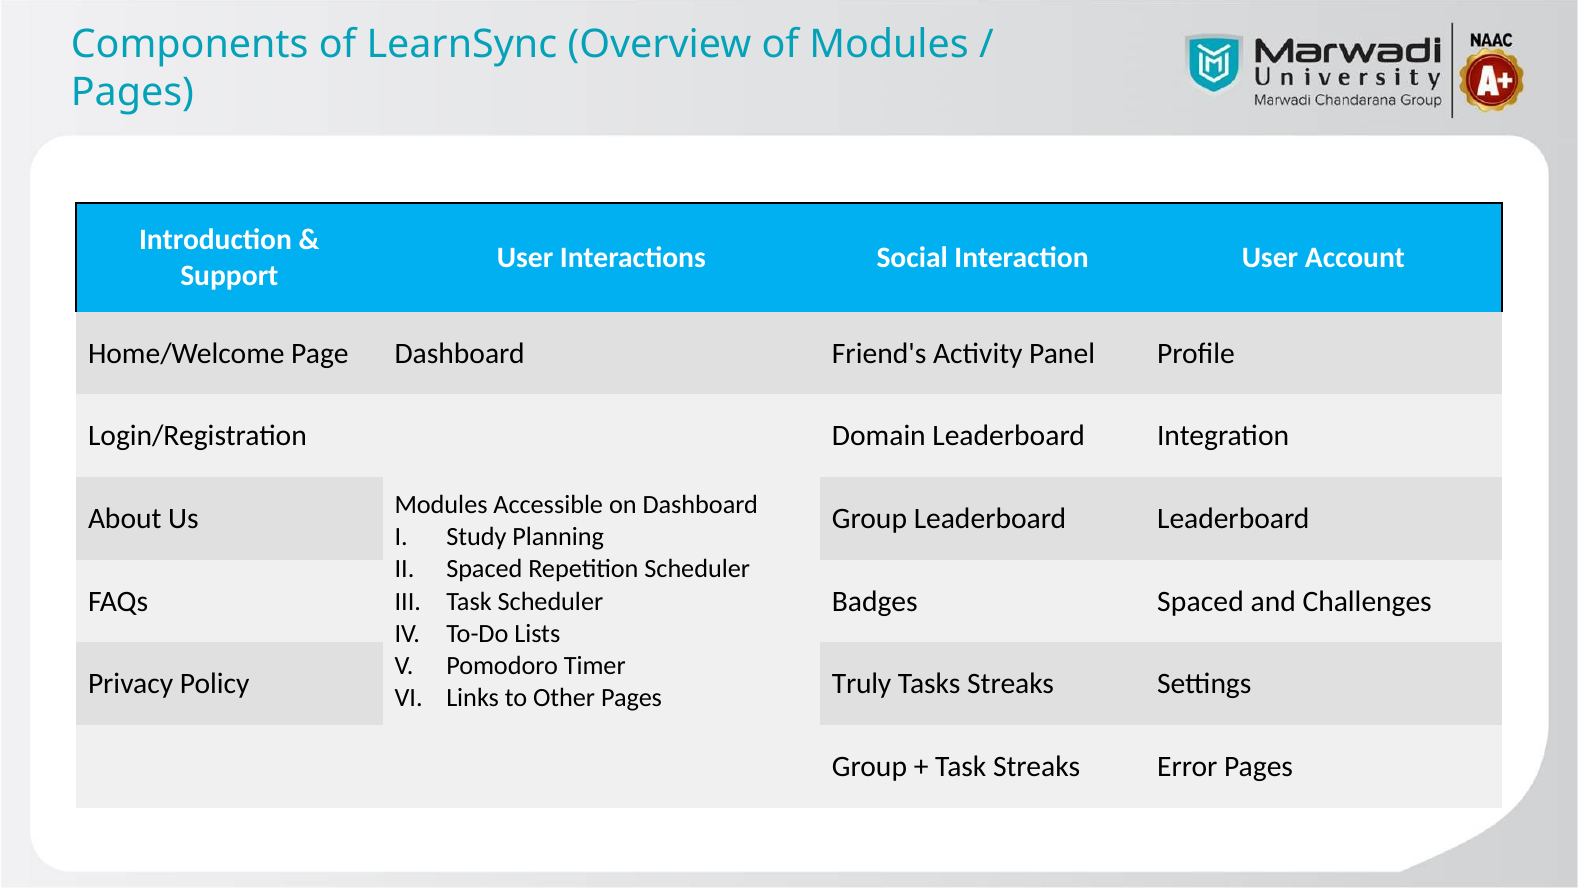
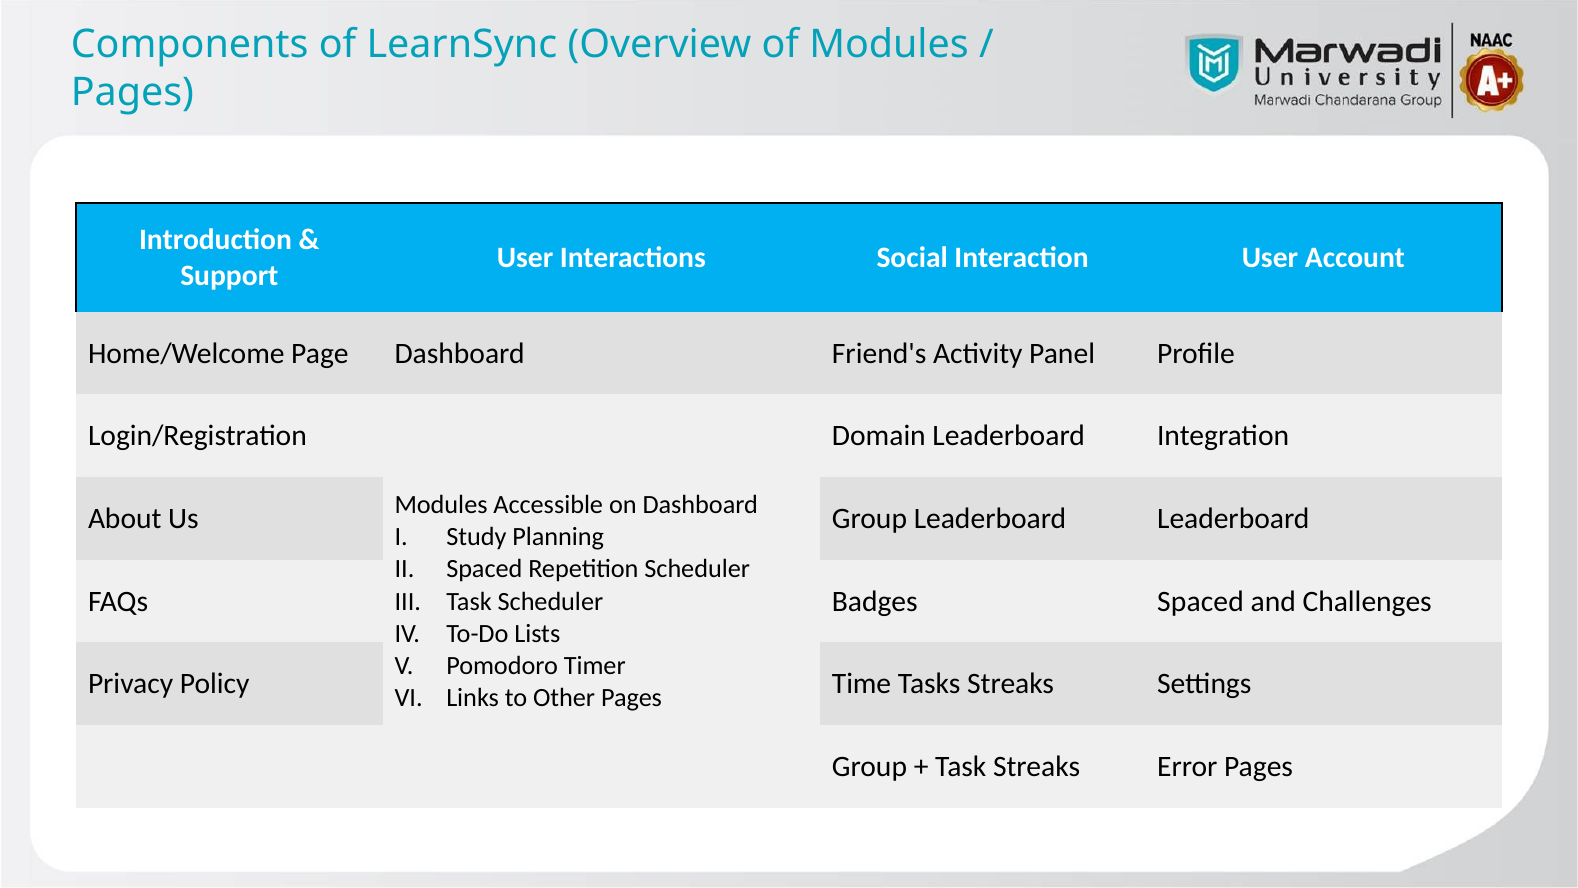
Truly: Truly -> Time
